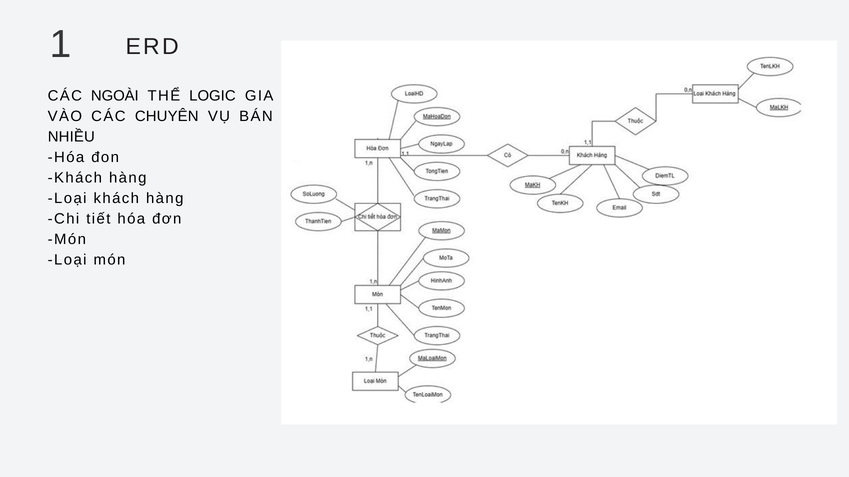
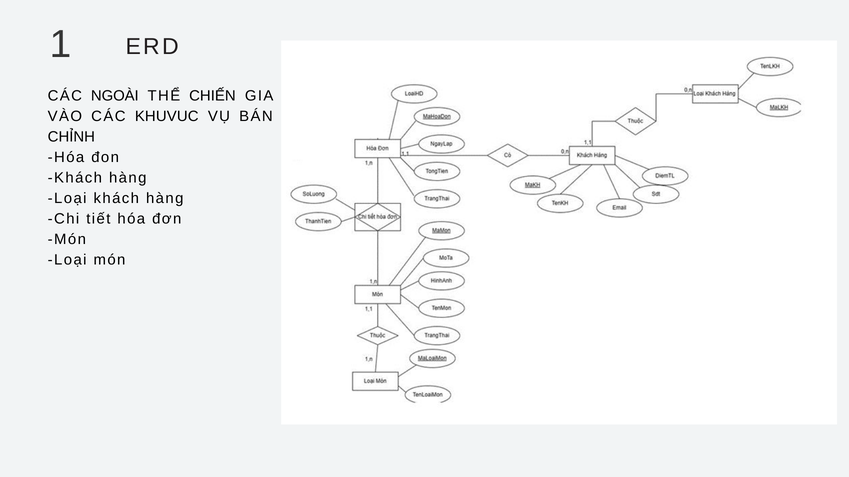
LOGIC: LOGIC -> CHIẾN
CHUYÊN: CHUYÊN -> KHUVUC
NHIỀU: NHIỀU -> CHỈNH
